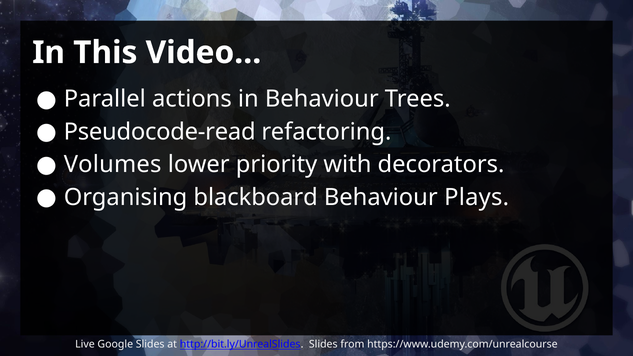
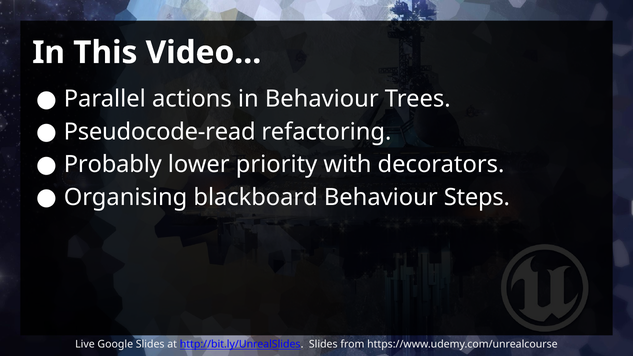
Volumes: Volumes -> Probably
Plays: Plays -> Steps
